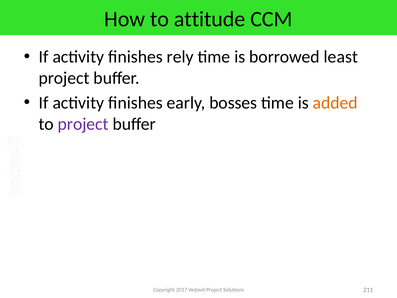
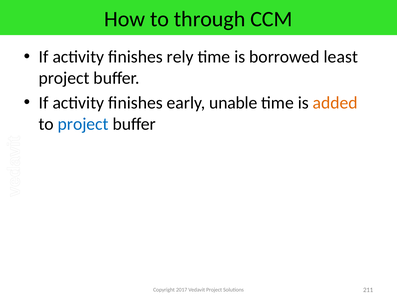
attitude: attitude -> through
bosses: bosses -> unable
project at (83, 124) colour: purple -> blue
